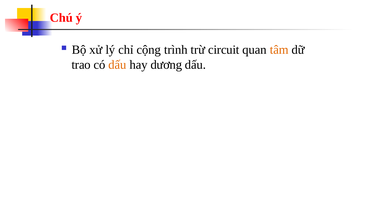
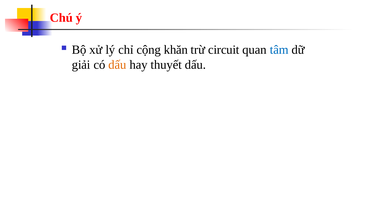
trình: trình -> khăn
tâm colour: orange -> blue
trao: trao -> giải
dương: dương -> thuyết
